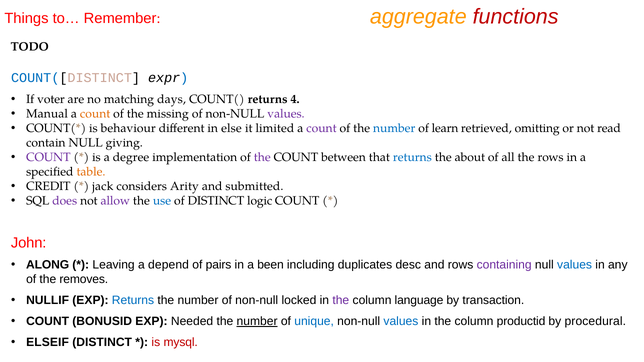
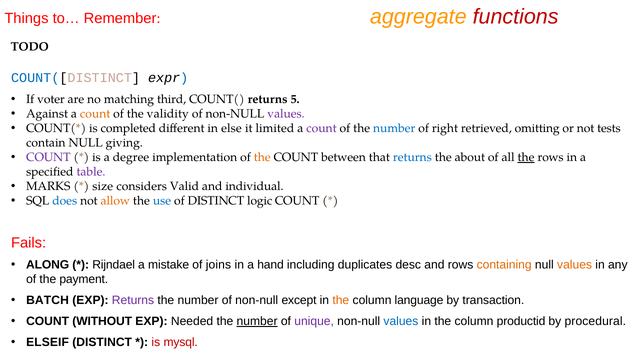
days: days -> third
4: 4 -> 5
Manual: Manual -> Against
missing: missing -> validity
behaviour: behaviour -> completed
learn: learn -> right
read: read -> tests
the at (262, 158) colour: purple -> orange
the at (526, 158) underline: none -> present
table colour: orange -> purple
CREDIT: CREDIT -> MARKS
jack: jack -> size
Arity: Arity -> Valid
submitted: submitted -> individual
does colour: purple -> blue
allow colour: purple -> orange
John: John -> Fails
Leaving: Leaving -> Rijndael
depend: depend -> mistake
pairs: pairs -> joins
been: been -> hand
containing colour: purple -> orange
values at (575, 265) colour: blue -> orange
removes: removes -> payment
NULLIF: NULLIF -> BATCH
Returns at (133, 301) colour: blue -> purple
locked: locked -> except
the at (341, 301) colour: purple -> orange
BONUSID: BONUSID -> WITHOUT
unique colour: blue -> purple
